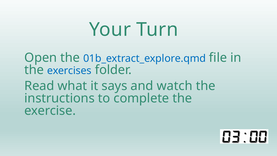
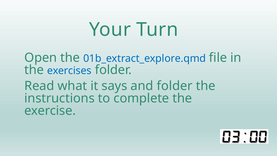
and watch: watch -> folder
